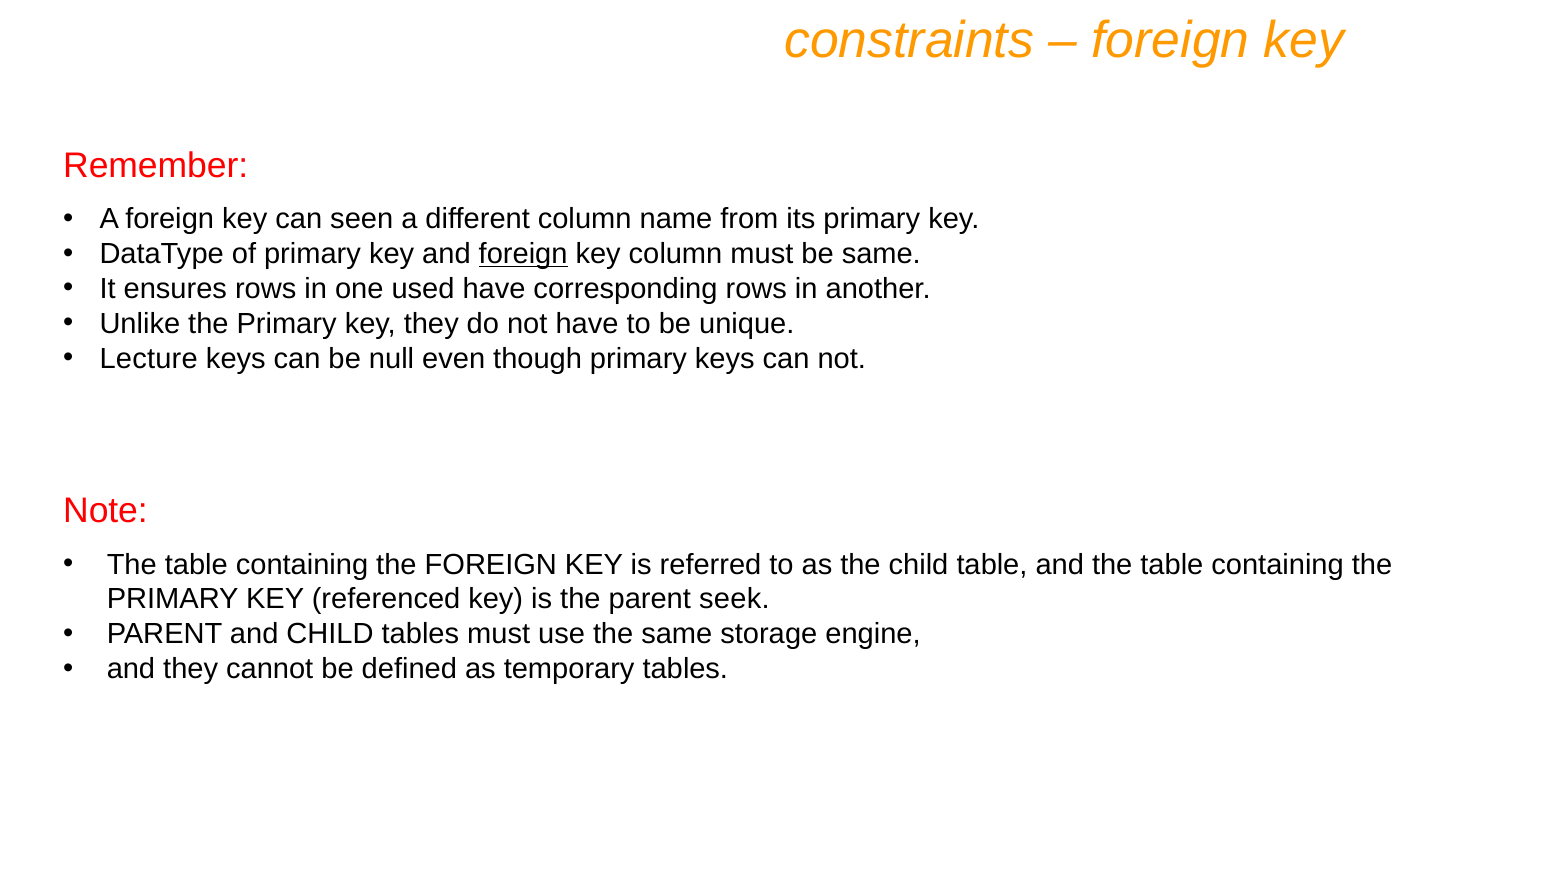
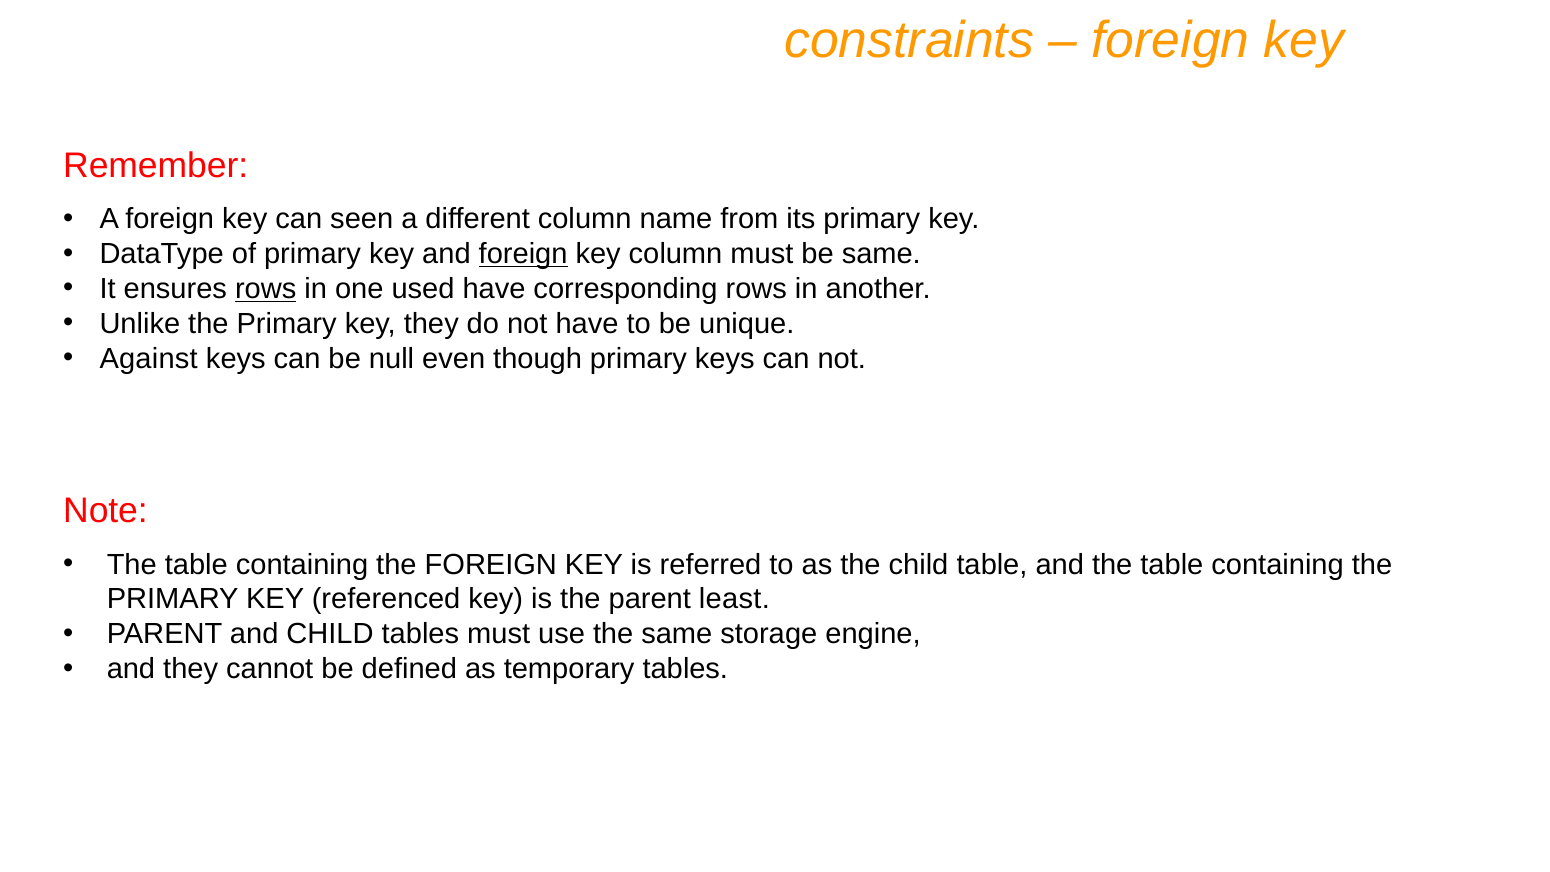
rows at (266, 289) underline: none -> present
Lecture: Lecture -> Against
seek: seek -> least
